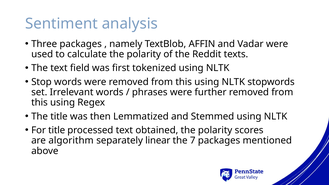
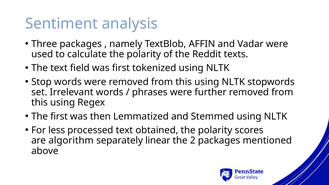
The title: title -> first
For title: title -> less
7: 7 -> 2
